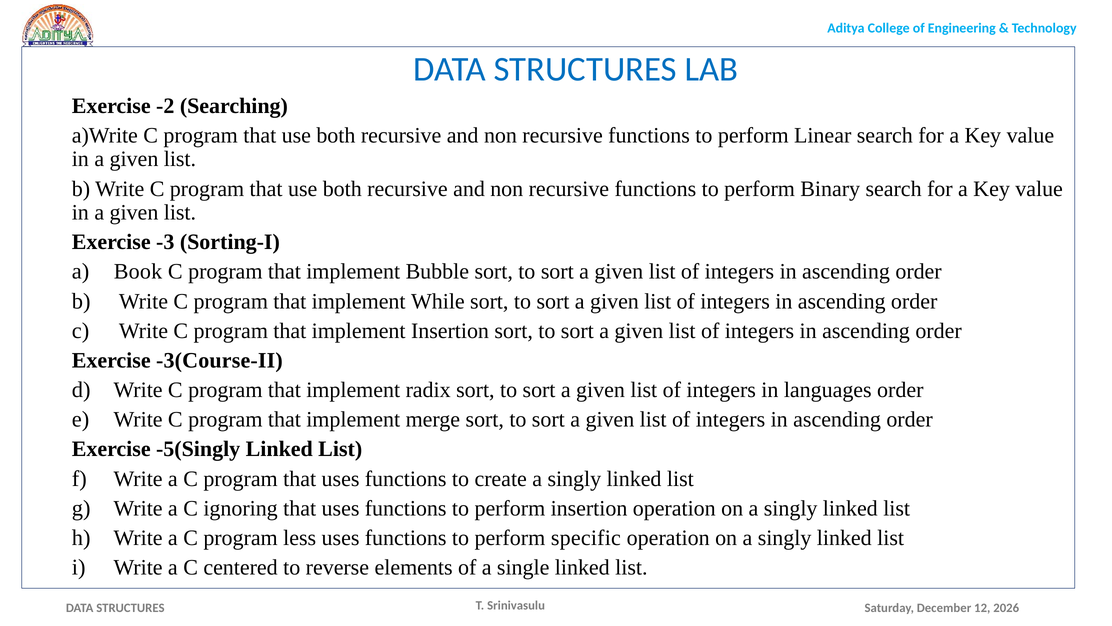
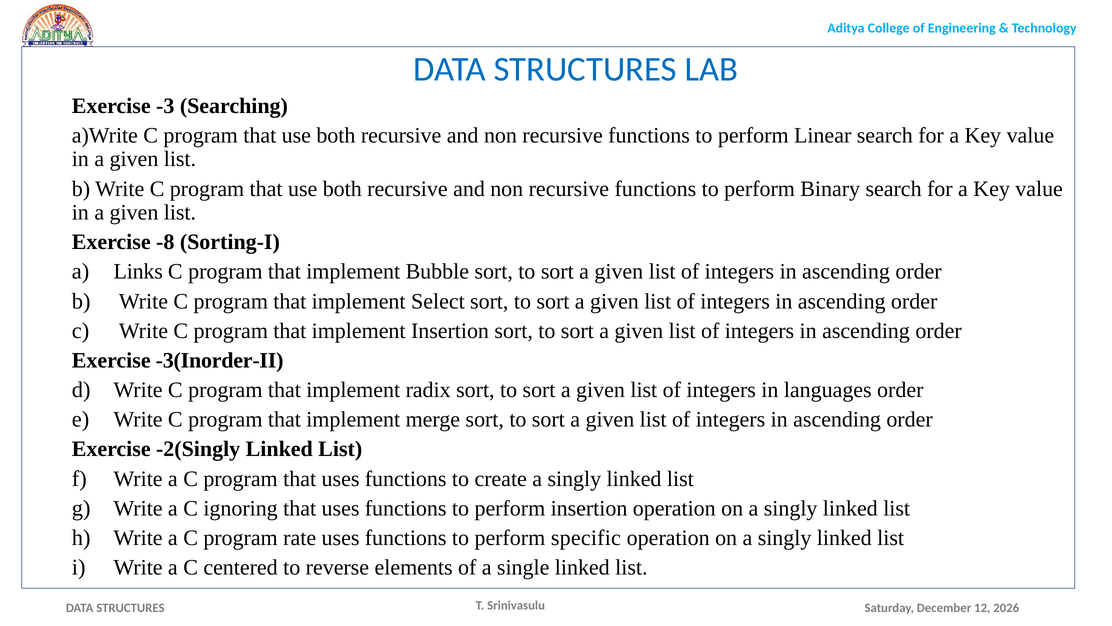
-2: -2 -> -3
-3: -3 -> -8
Book: Book -> Links
While: While -> Select
-3(Course-II: -3(Course-II -> -3(Inorder-II
-5(Singly: -5(Singly -> -2(Singly
less: less -> rate
